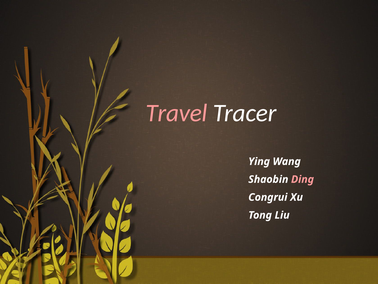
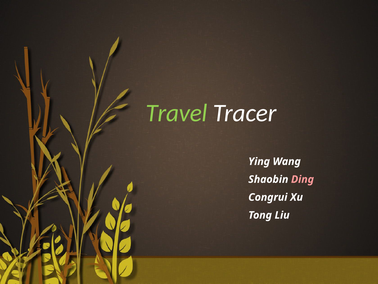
Travel colour: pink -> light green
